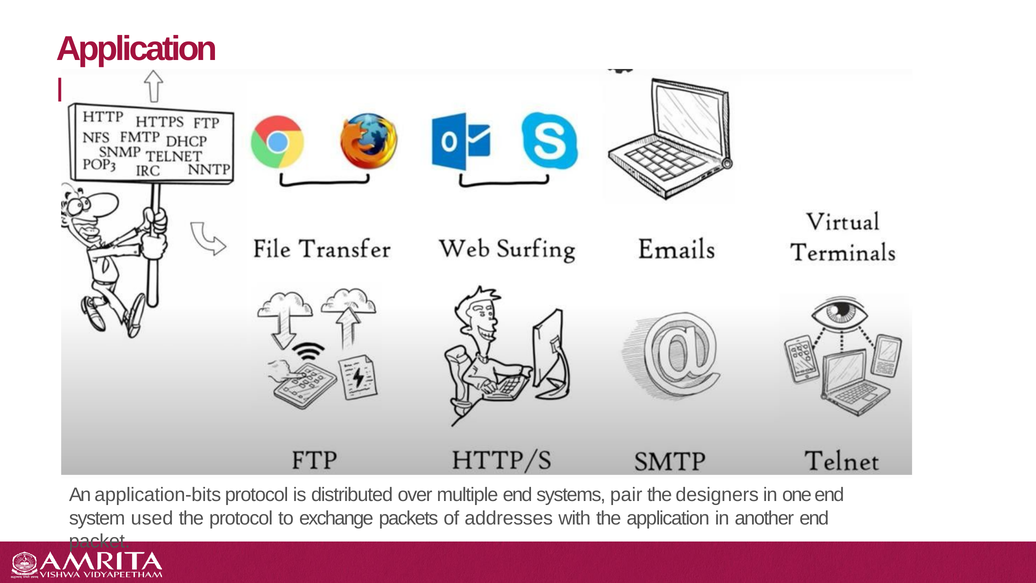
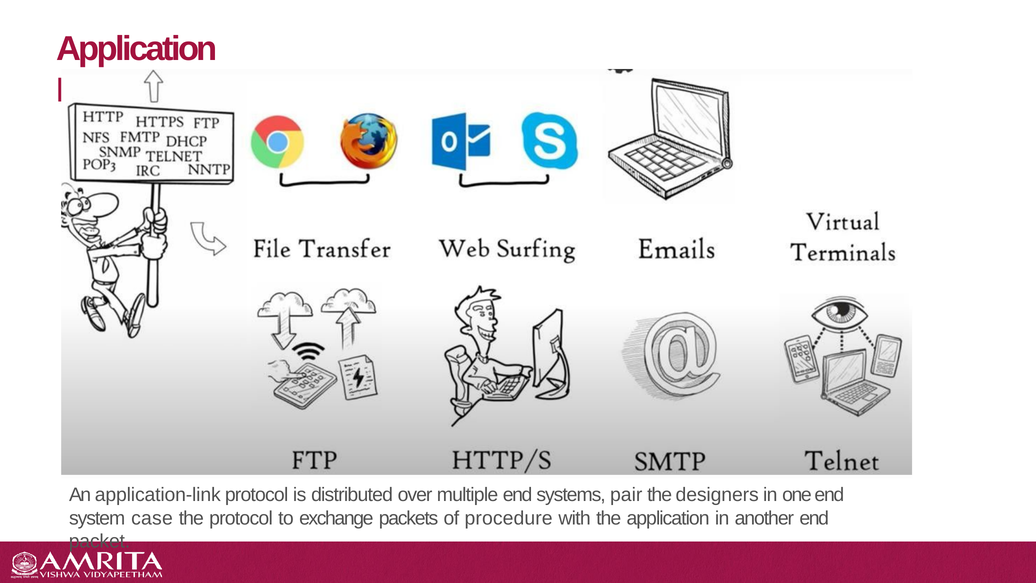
application-bits: application-bits -> application-link
used: used -> case
addresses: addresses -> procedure
